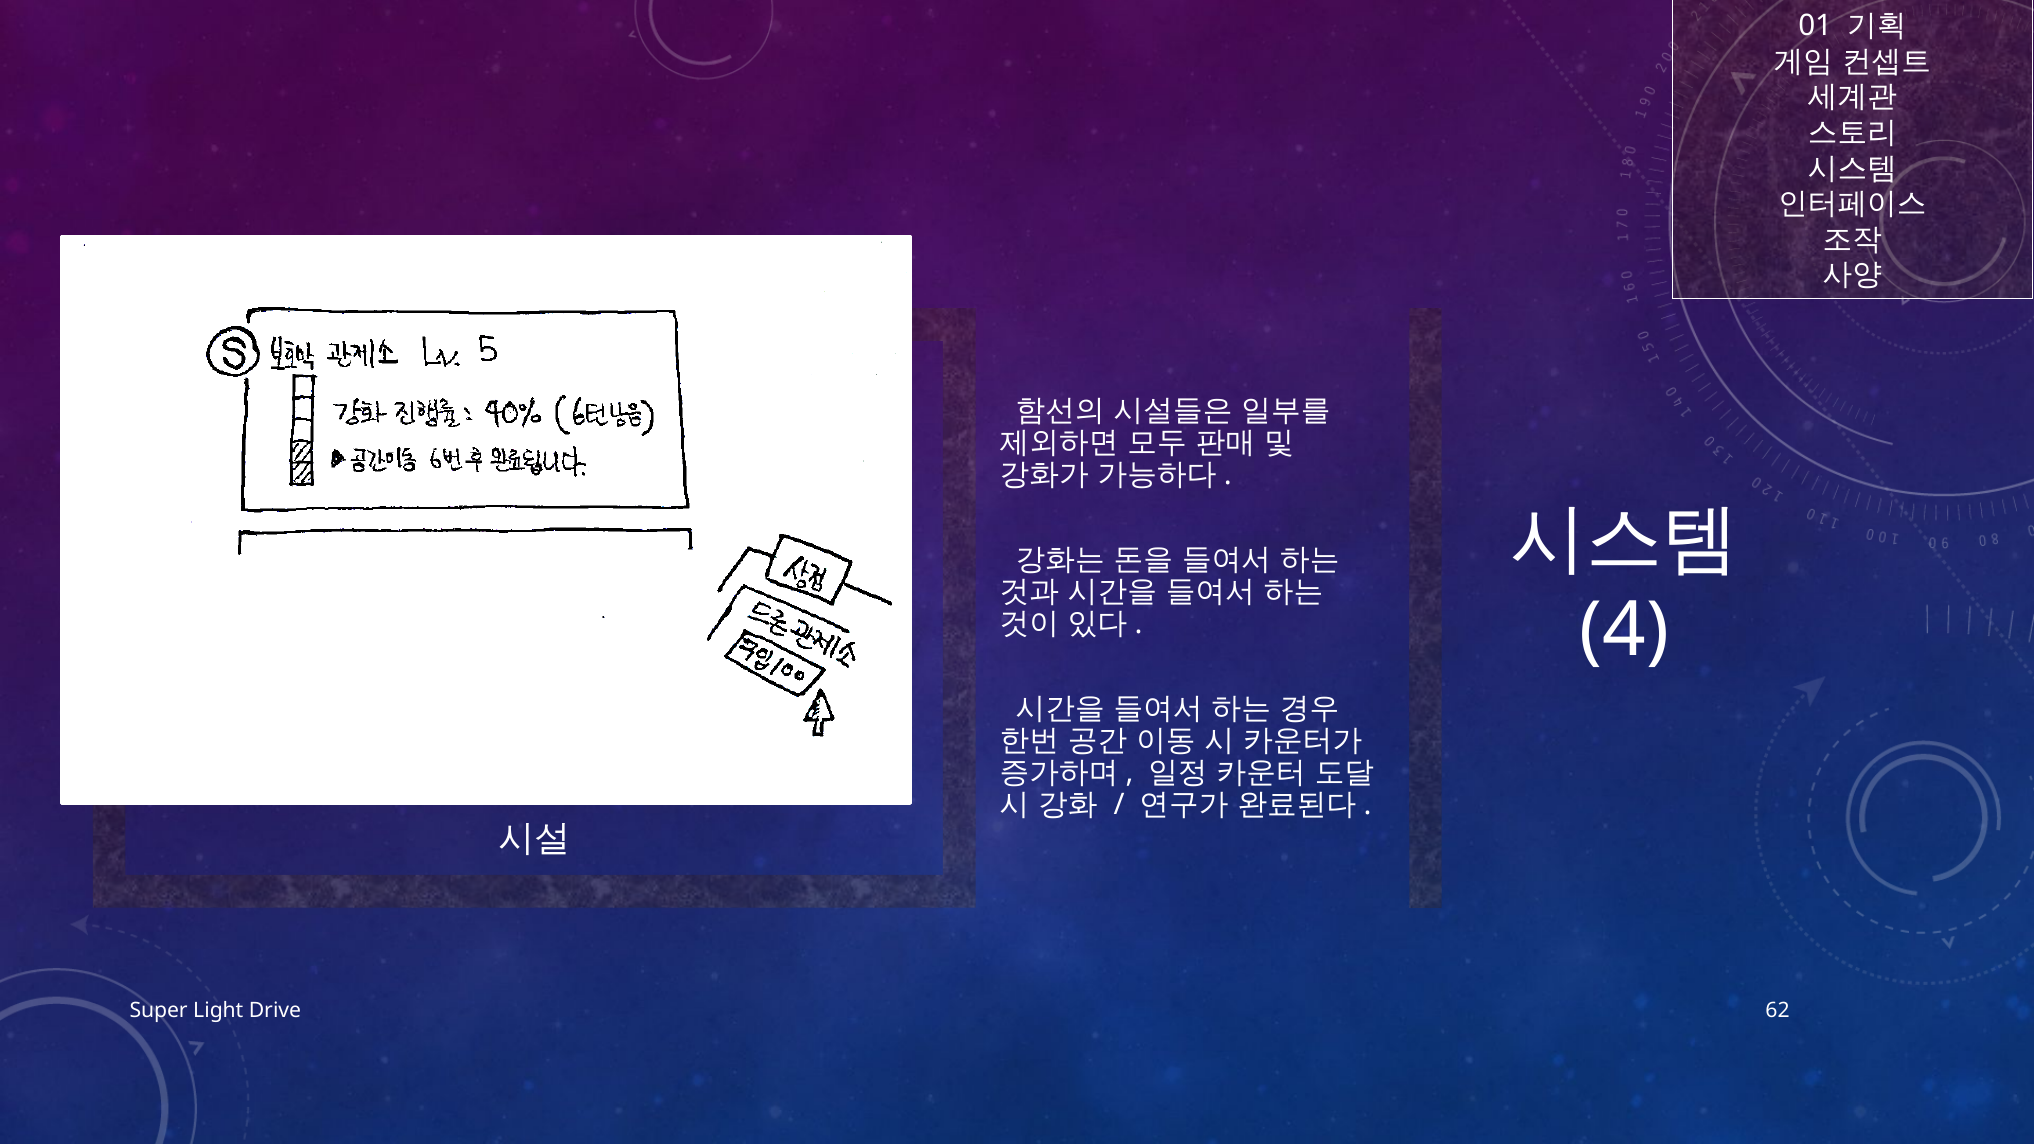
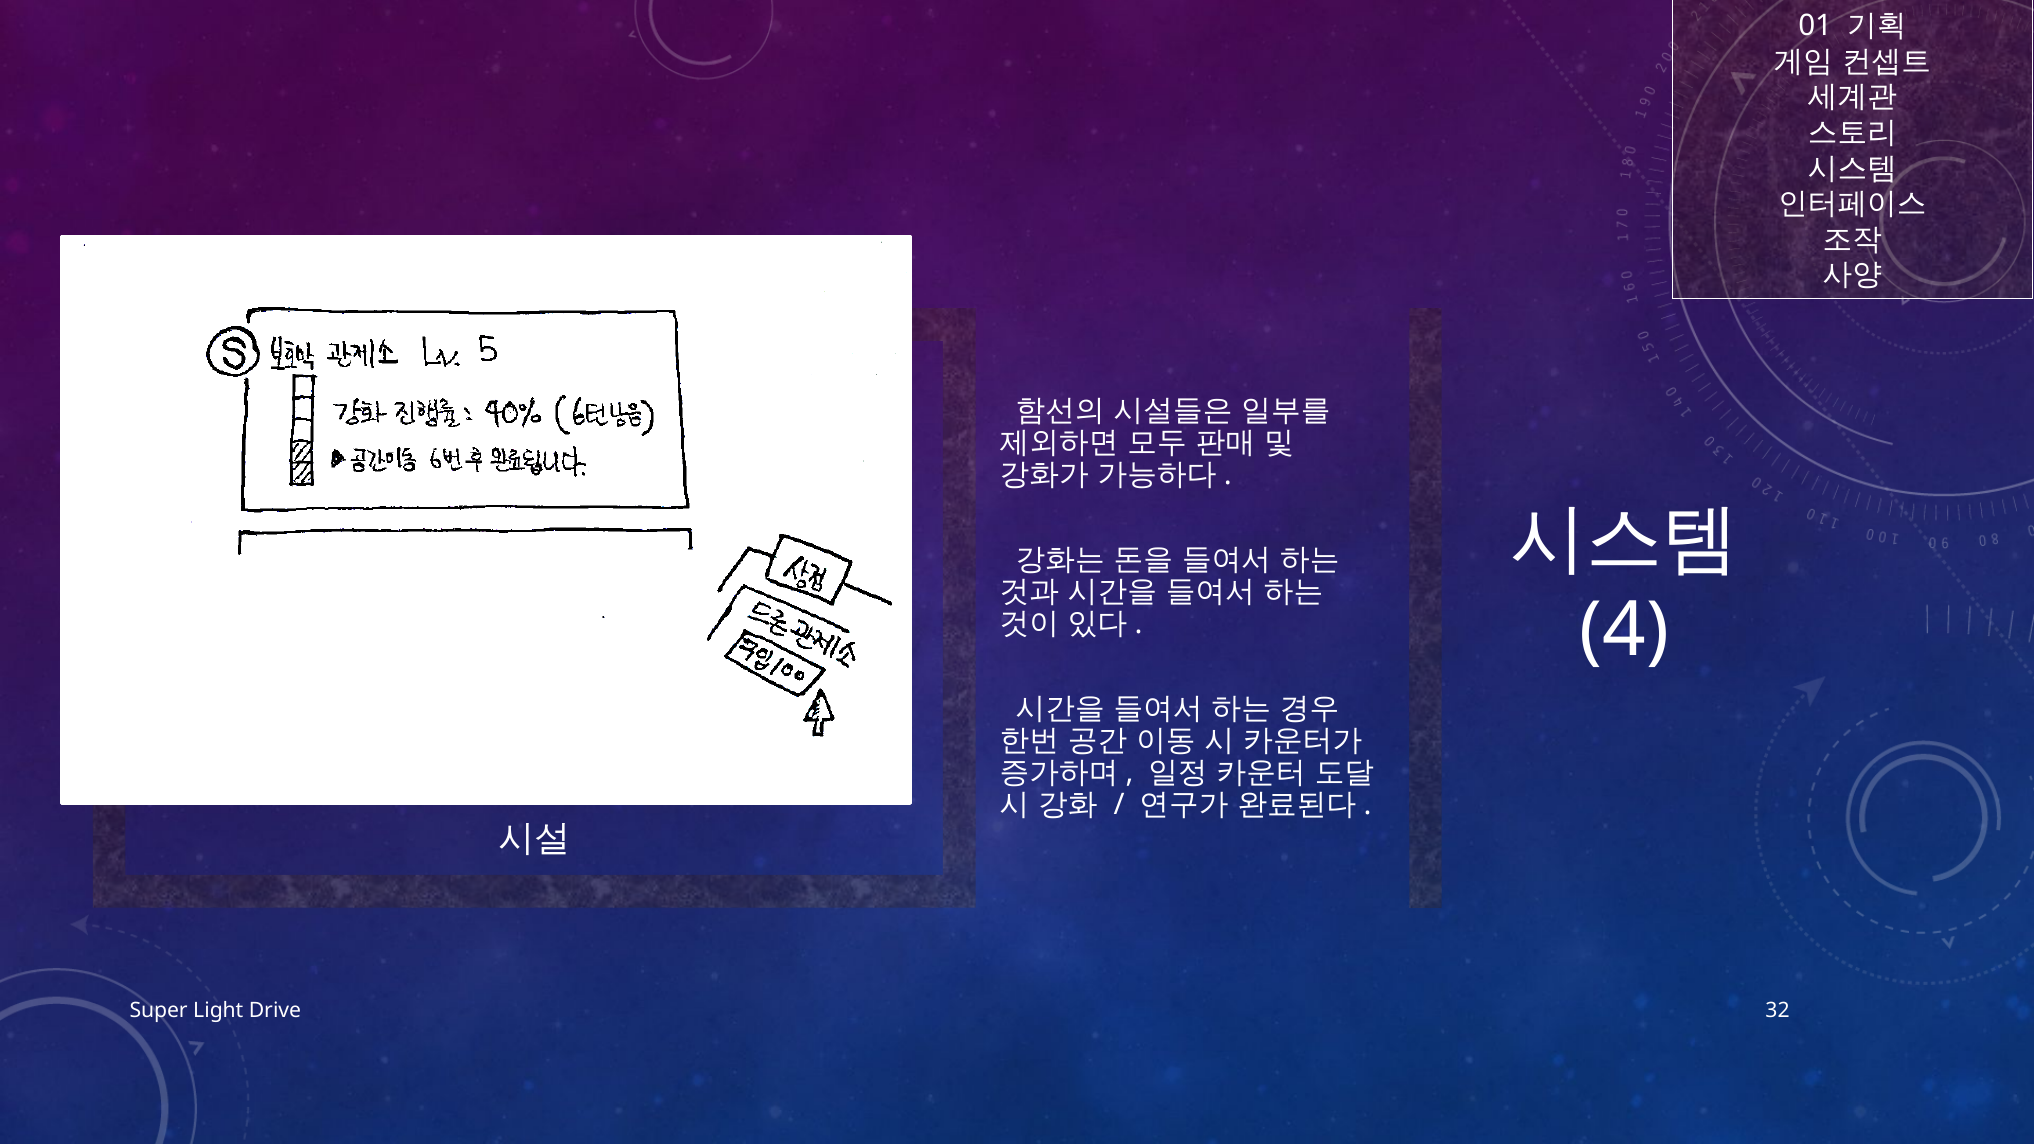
62: 62 -> 32
